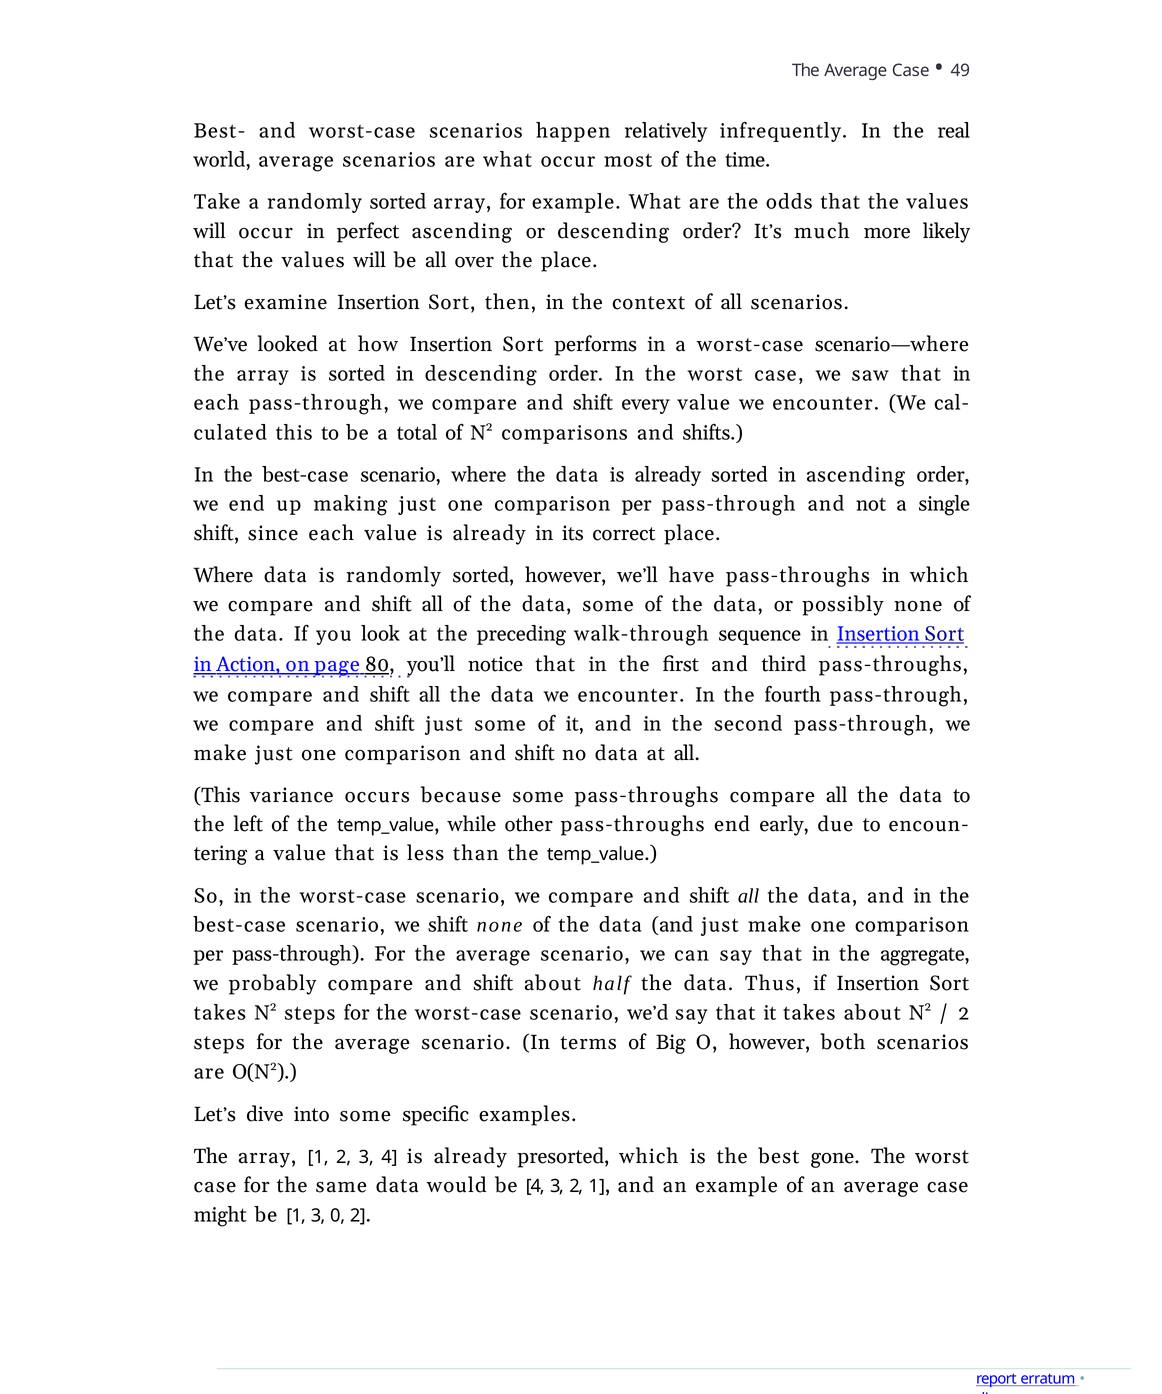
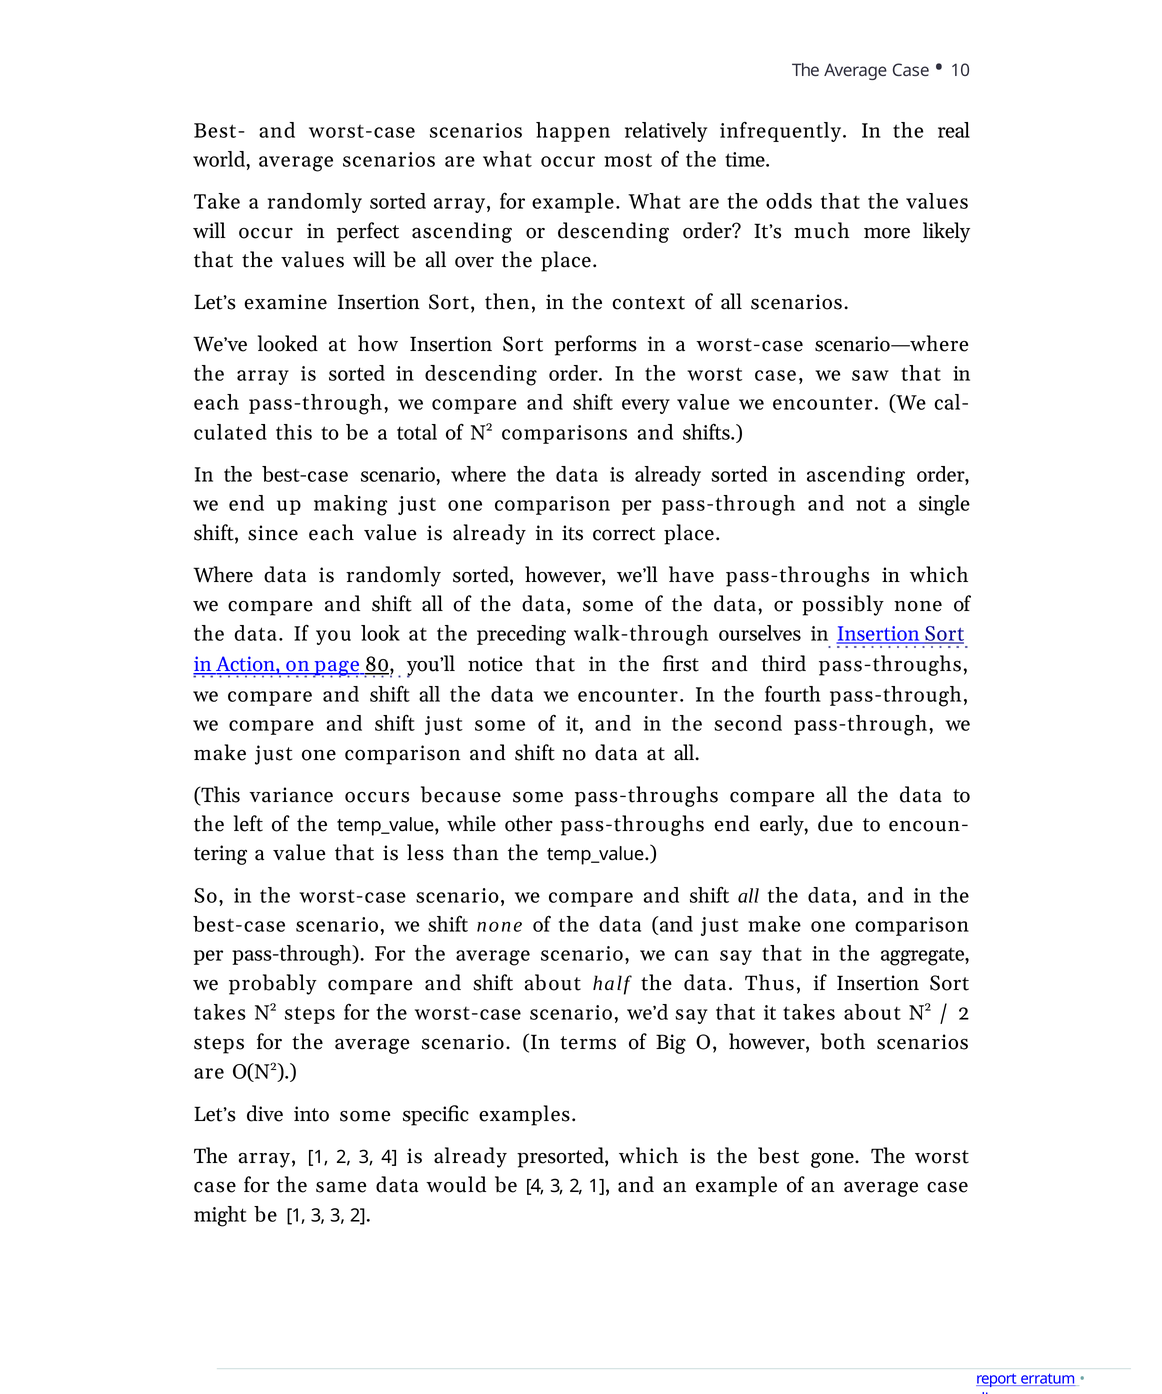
49: 49 -> 10
sequence: sequence -> ourselves
3 0: 0 -> 3
